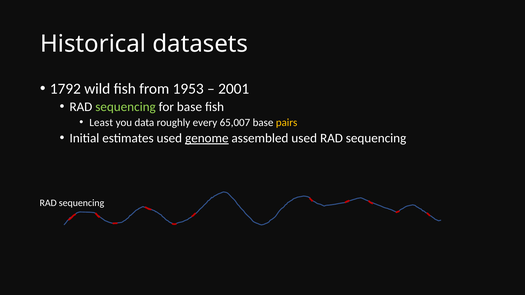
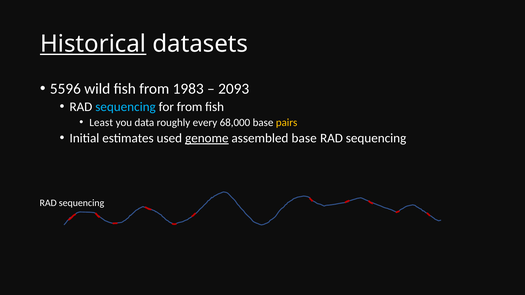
Historical underline: none -> present
1792: 1792 -> 5596
1953: 1953 -> 1983
2001: 2001 -> 2093
sequencing at (126, 107) colour: light green -> light blue
for base: base -> from
65,007: 65,007 -> 68,000
assembled used: used -> base
